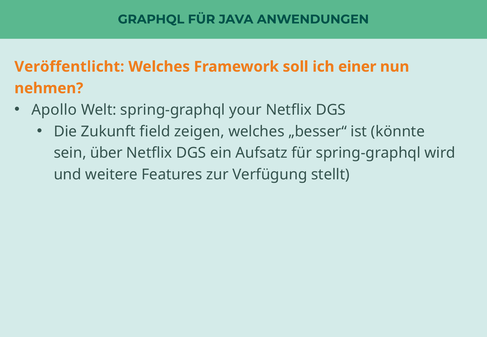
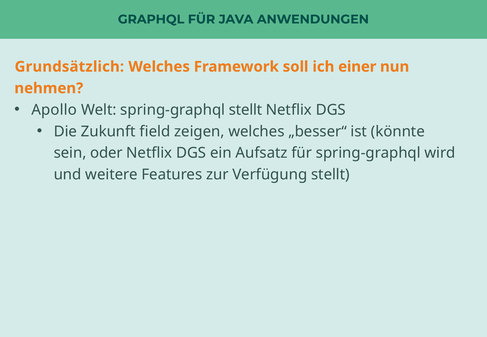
Veröffentlicht: Veröffentlicht -> Grundsätzlich
spring-graphql your: your -> stellt
über: über -> oder
